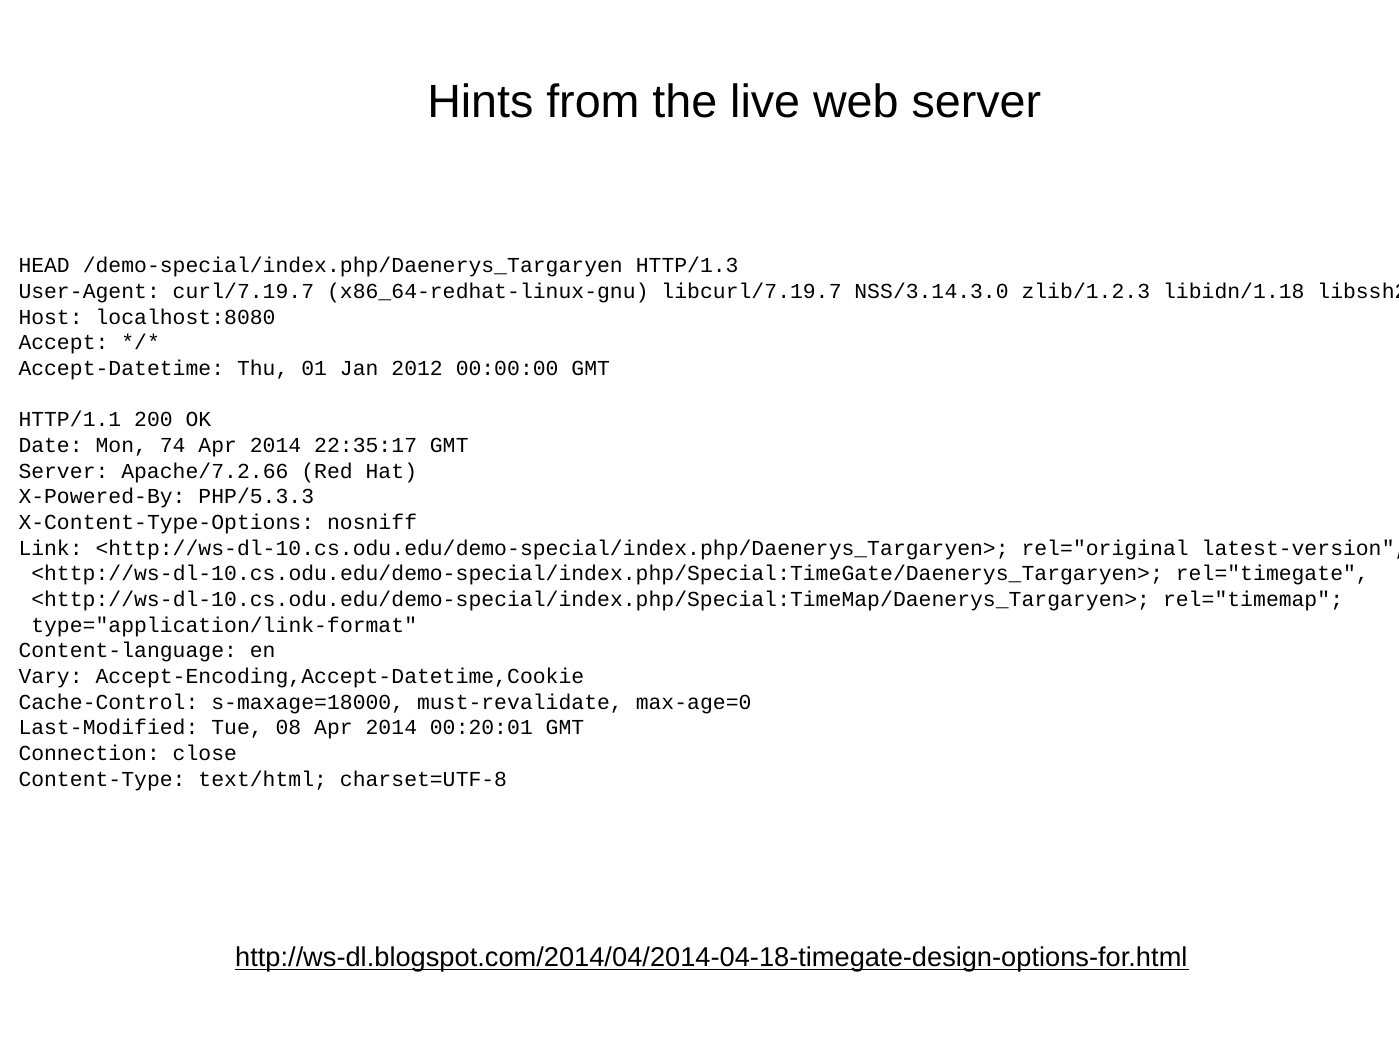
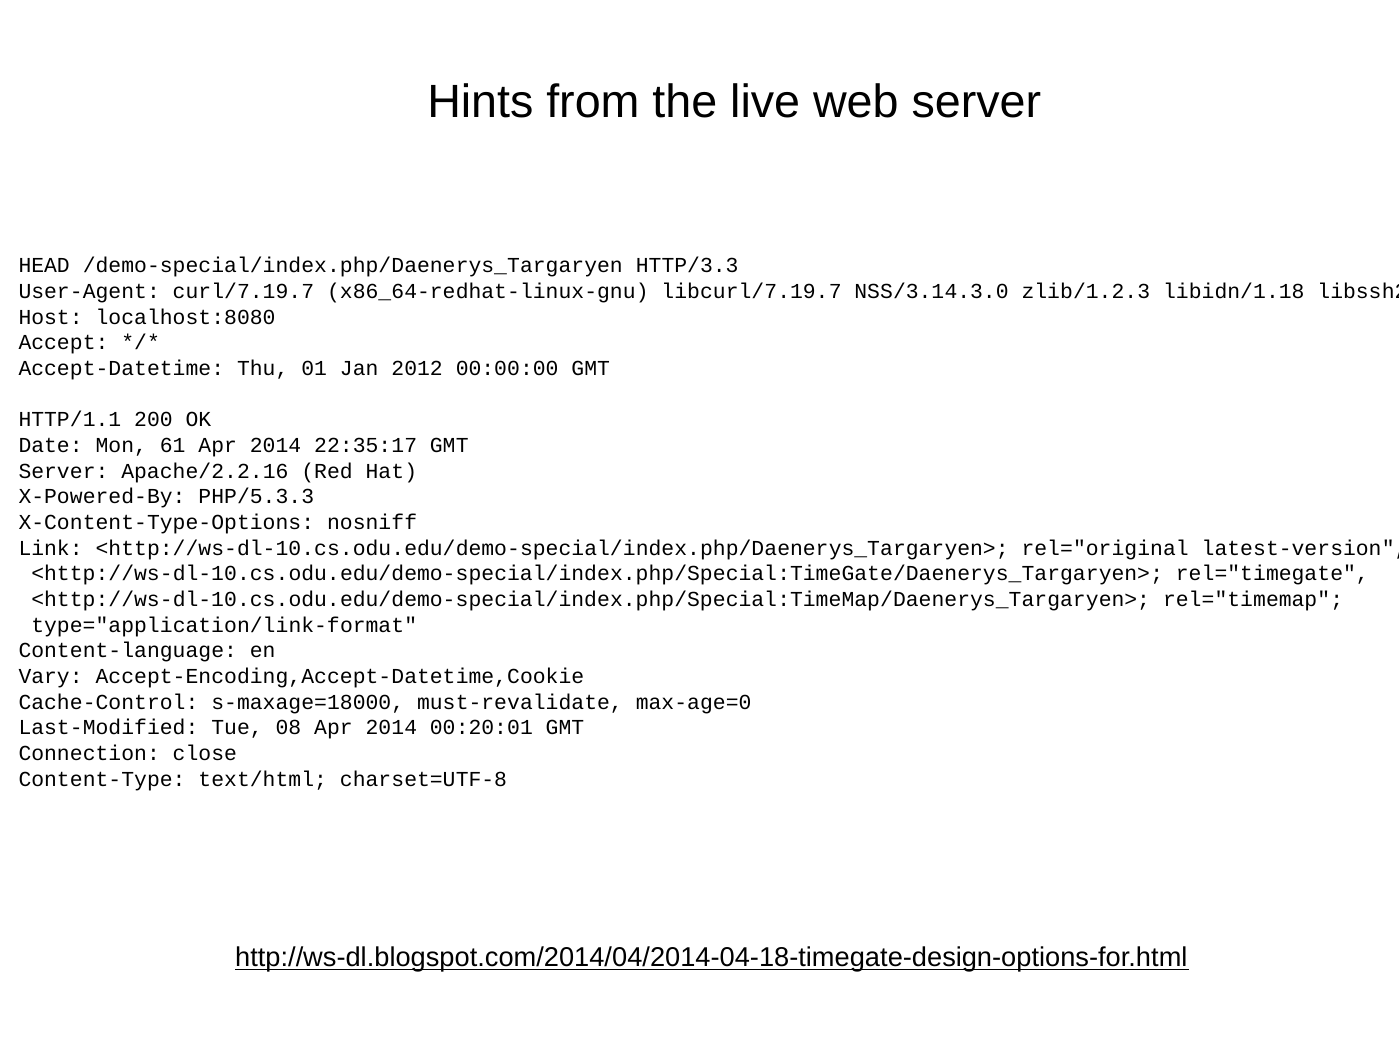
HTTP/1.3: HTTP/1.3 -> HTTP/3.3
74: 74 -> 61
Apache/7.2.66: Apache/7.2.66 -> Apache/2.2.16
